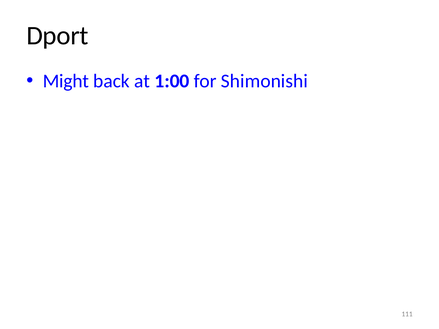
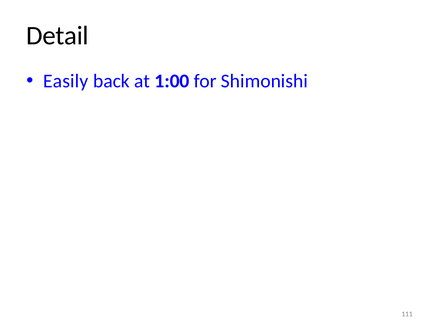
Dport: Dport -> Detail
Might: Might -> Easily
